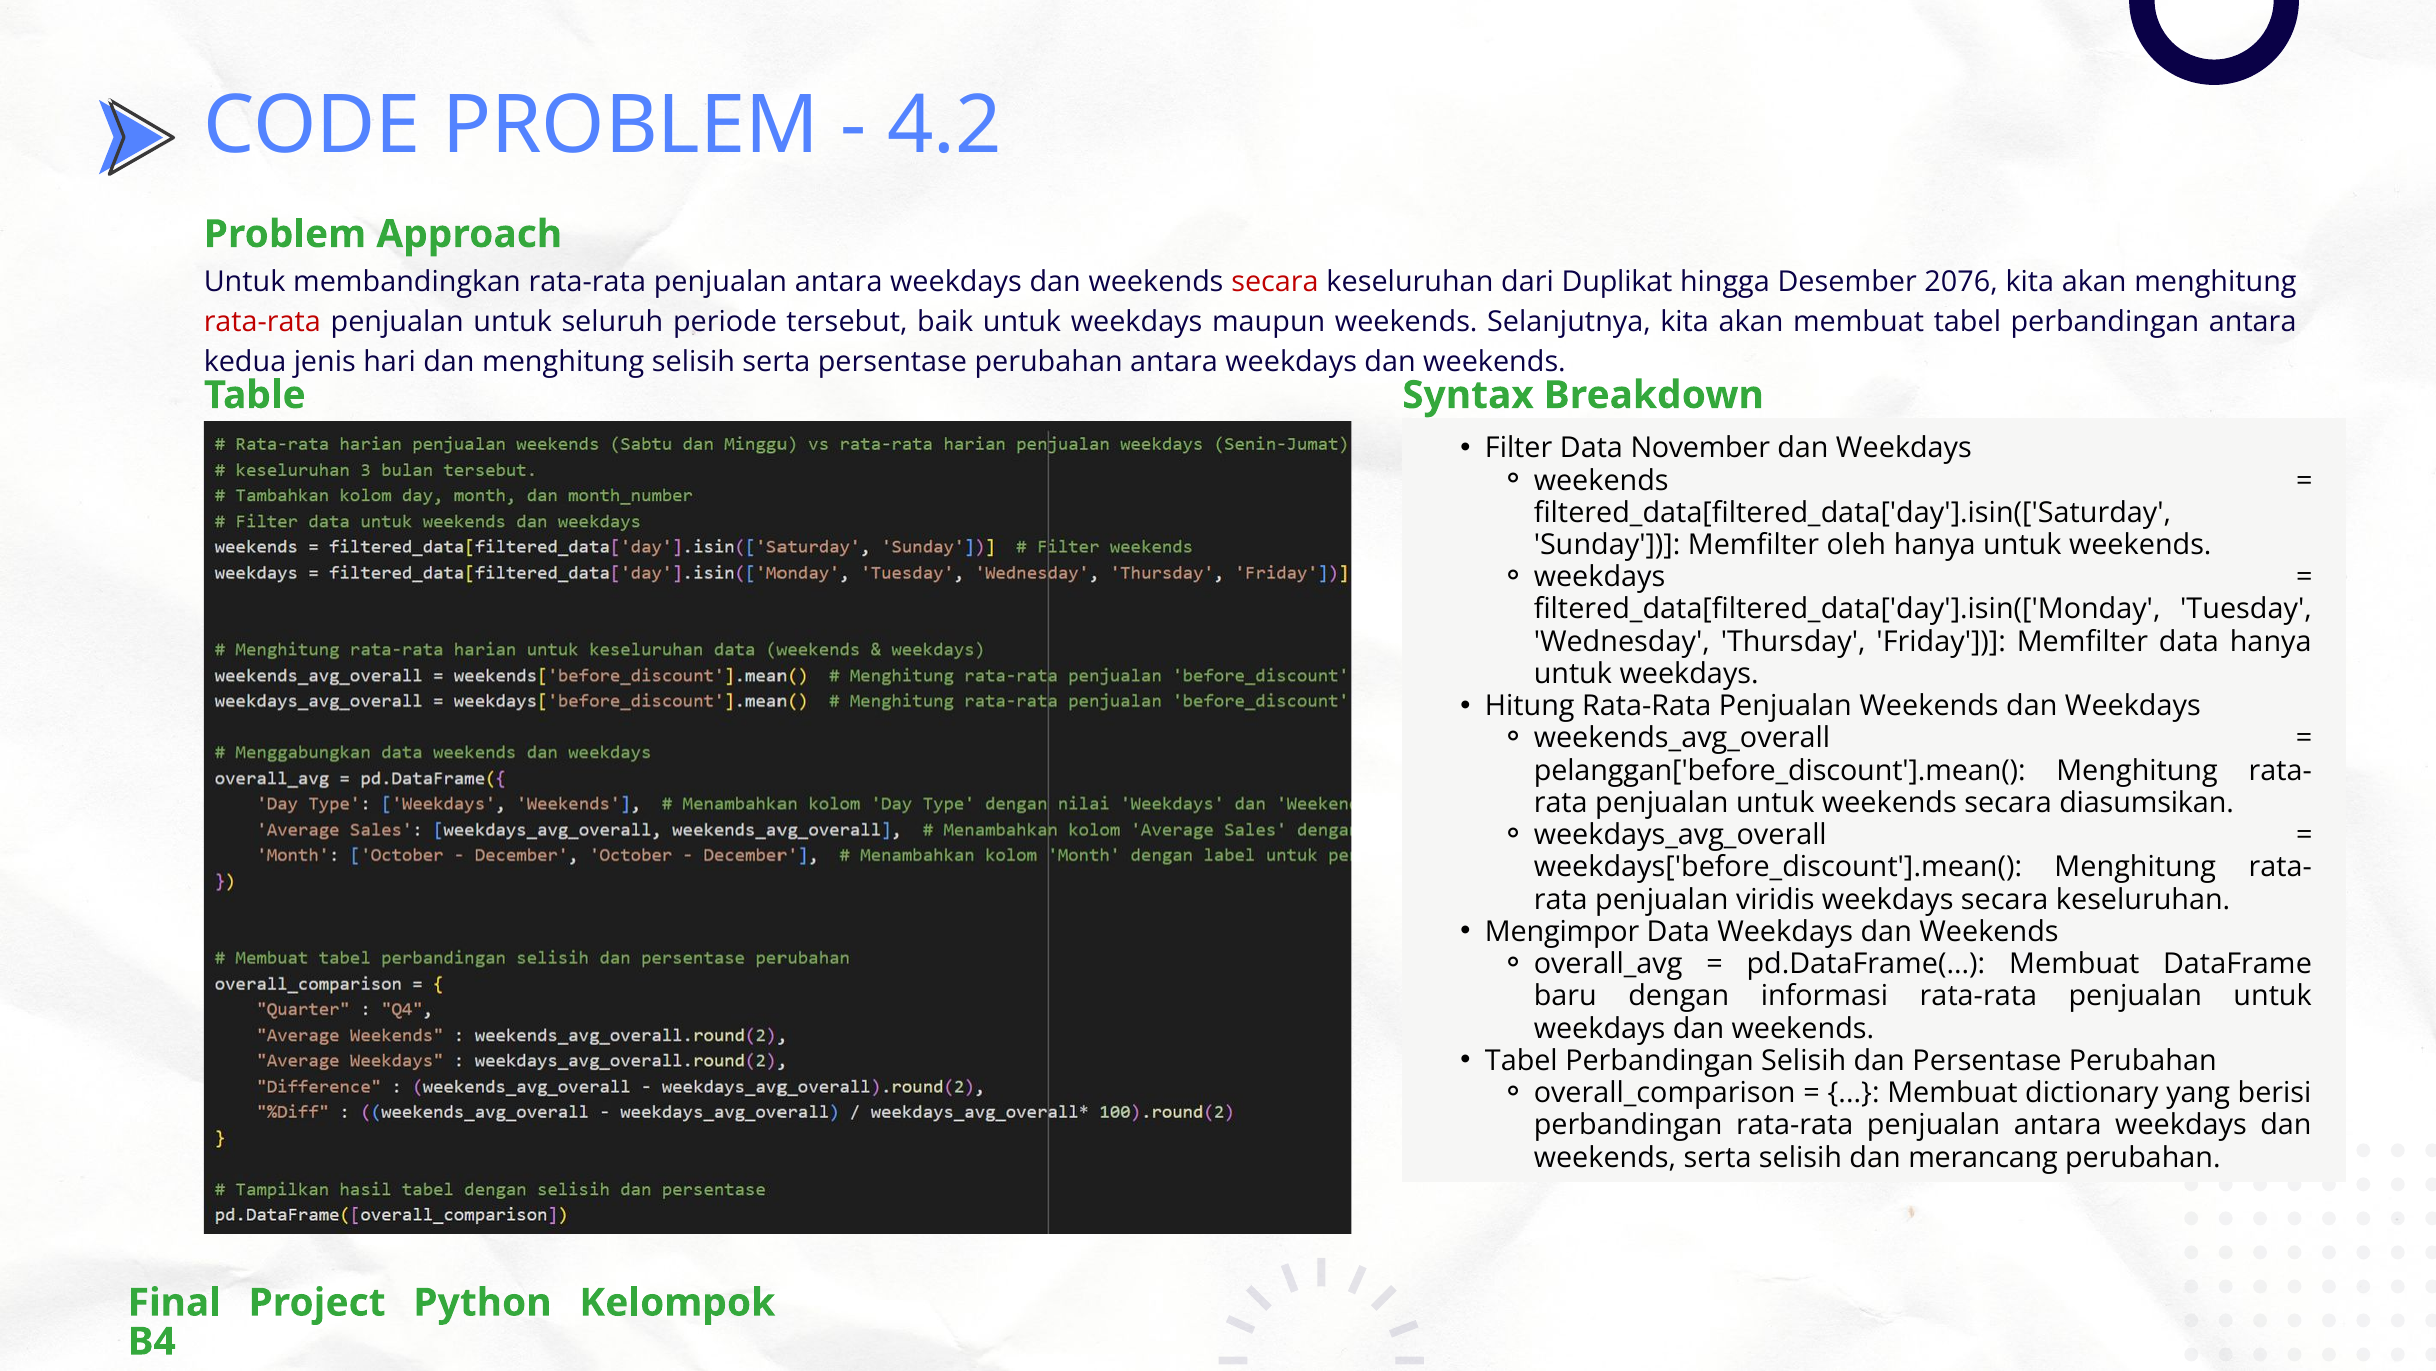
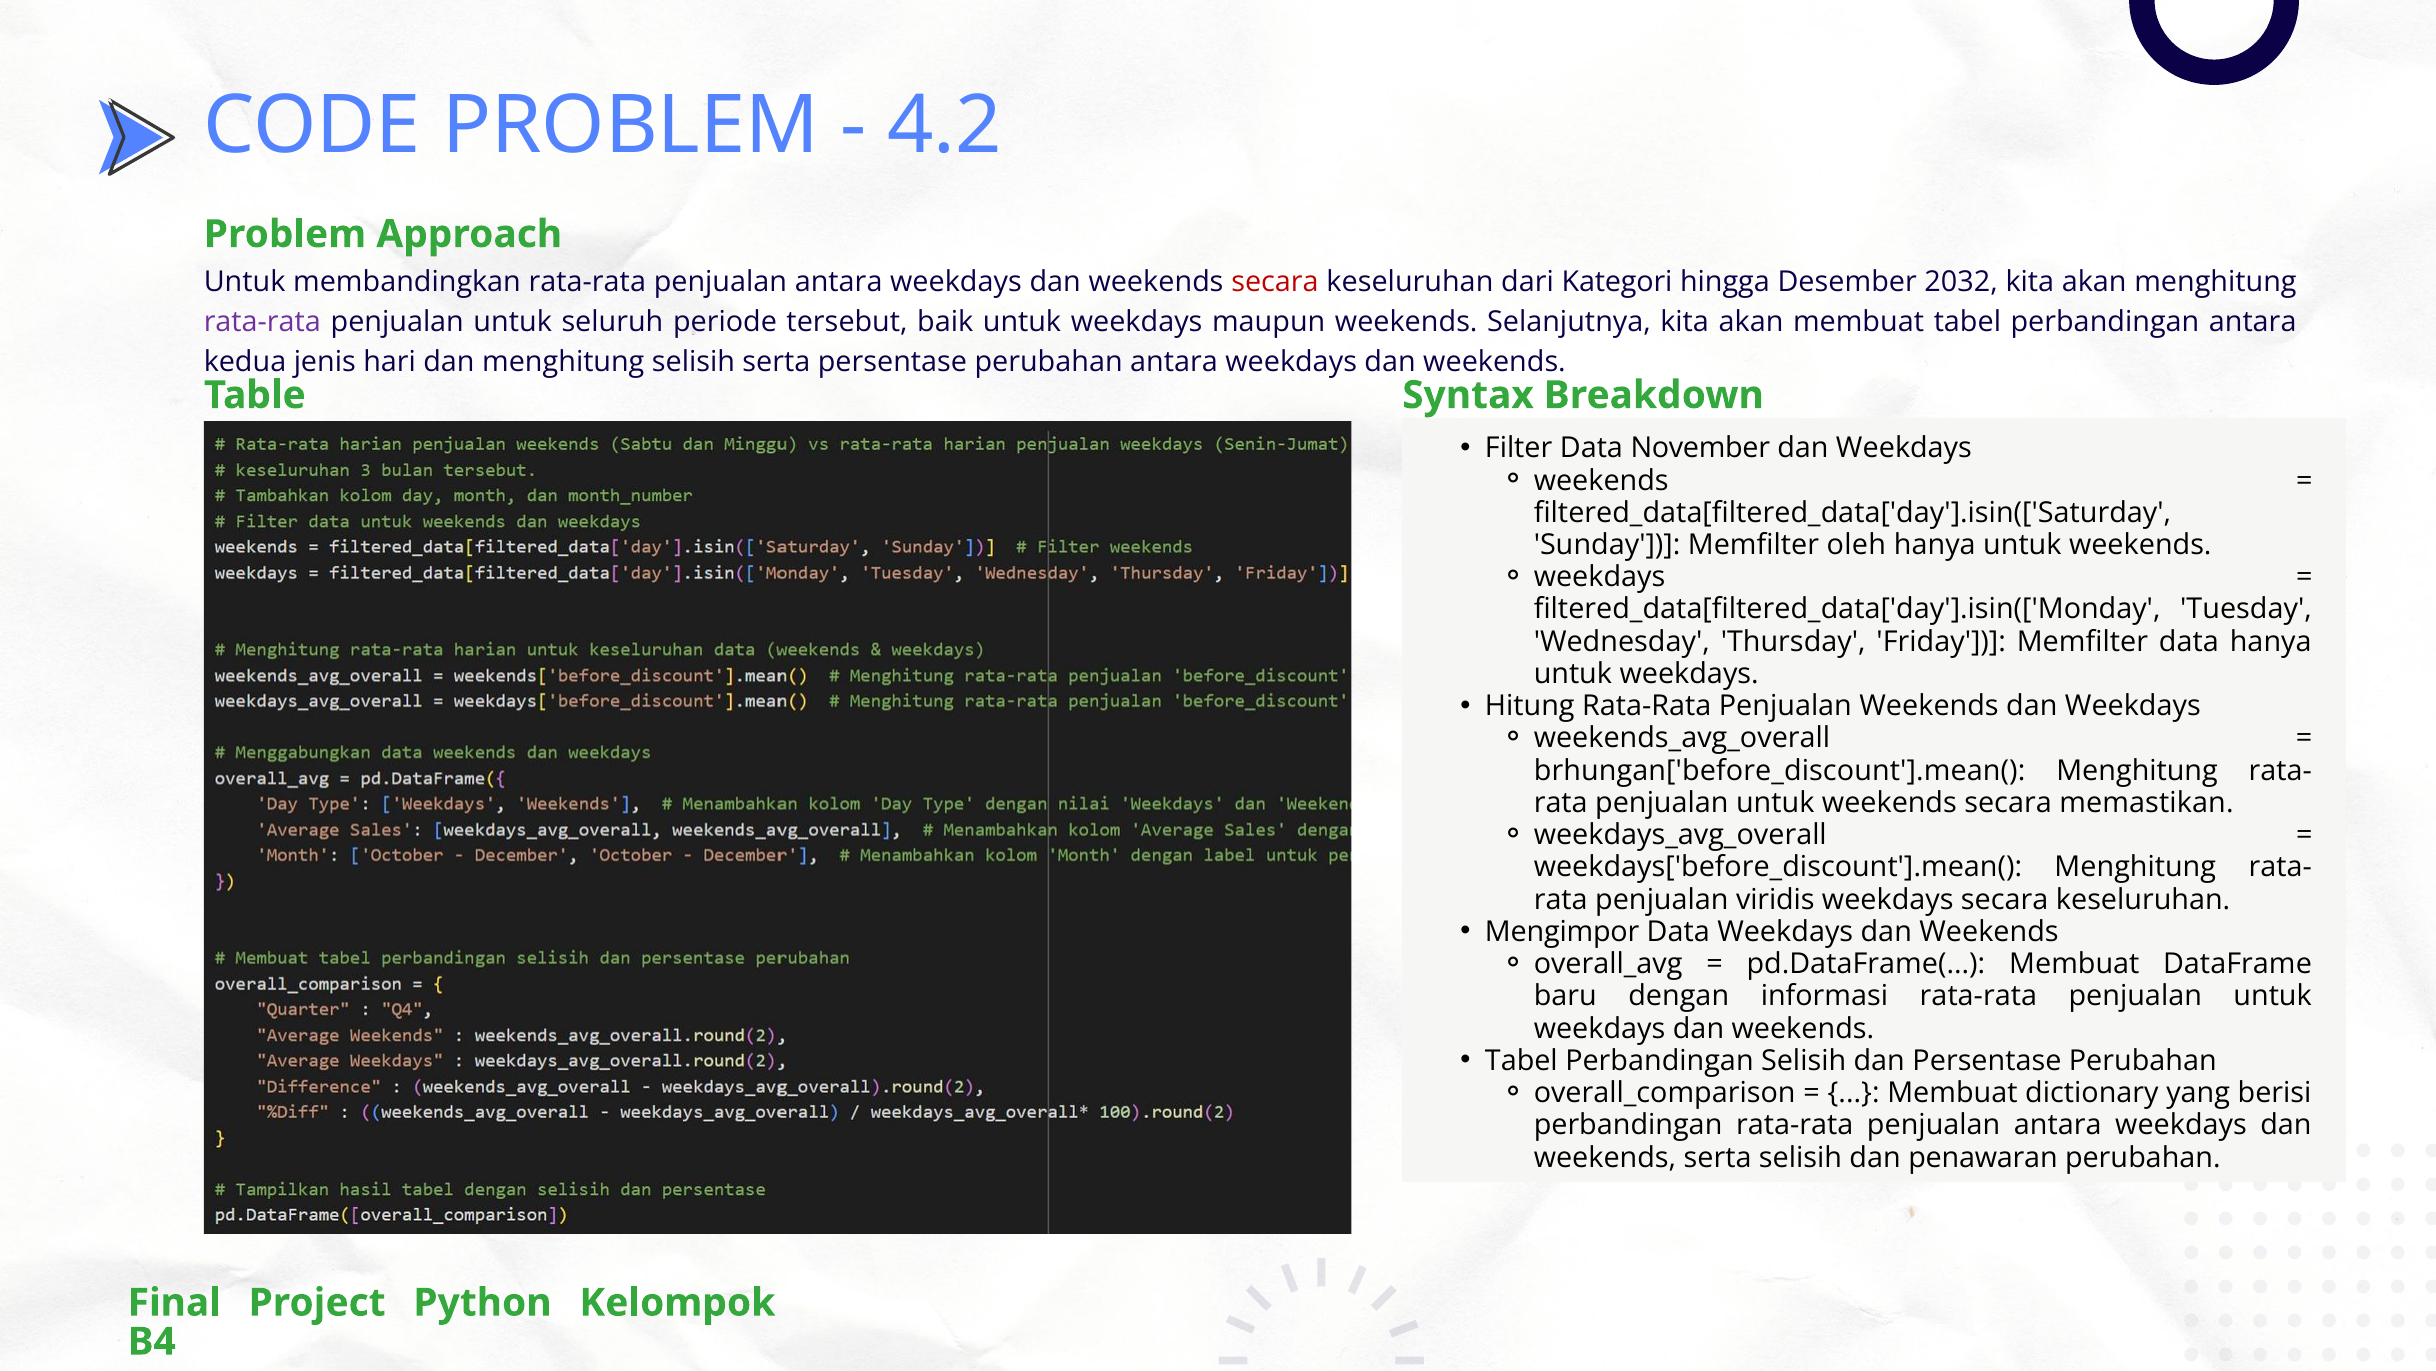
Duplikat: Duplikat -> Kategori
2076: 2076 -> 2032
rata-rata at (262, 322) colour: red -> purple
pelanggan['before_discount'].mean(: pelanggan['before_discount'].mean( -> brhungan['before_discount'].mean(
diasumsikan: diasumsikan -> memastikan
merancang: merancang -> penawaran
